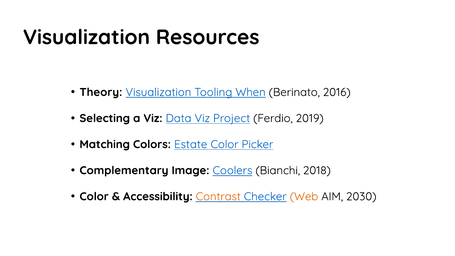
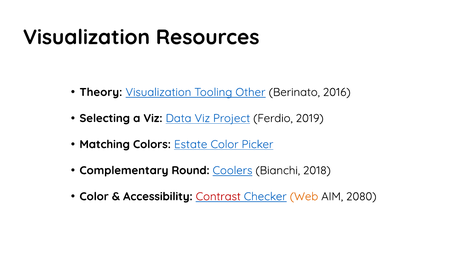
When: When -> Other
Image: Image -> Round
Contrast colour: orange -> red
2030: 2030 -> 2080
